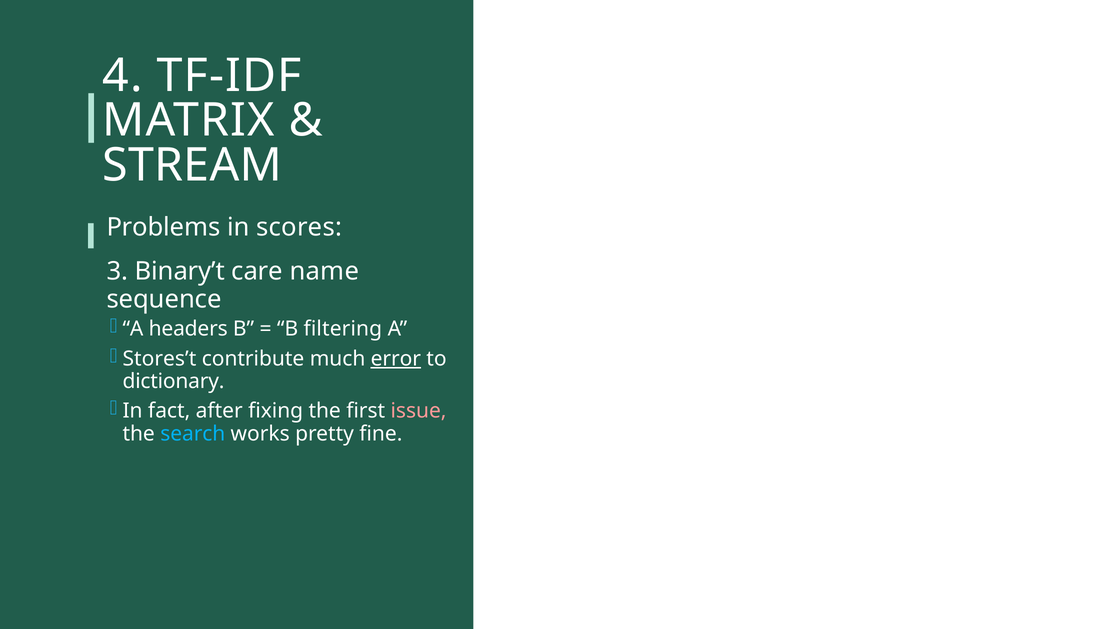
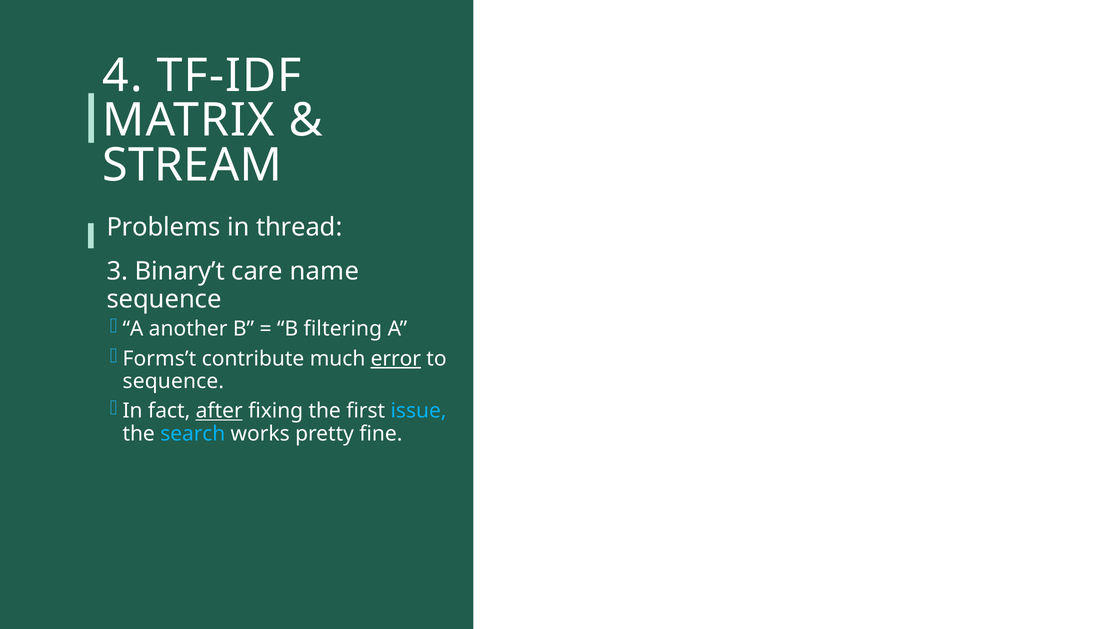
scores: scores -> thread
headers: headers -> another
Stores’t: Stores’t -> Forms’t
dictionary at (173, 382): dictionary -> sequence
after underline: none -> present
issue colour: pink -> light blue
